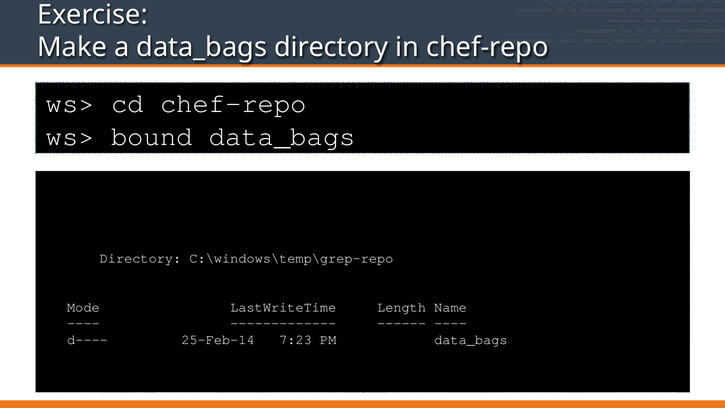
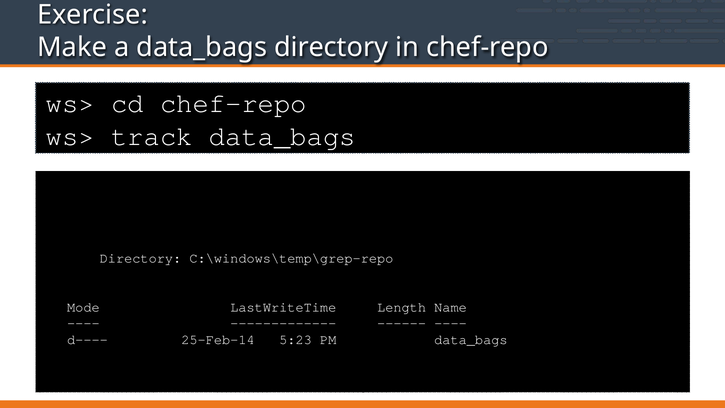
bound: bound -> track
7:23: 7:23 -> 5:23
